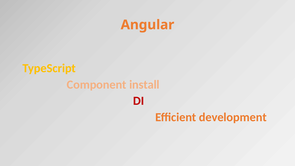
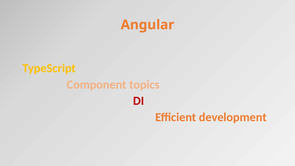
install: install -> topics
